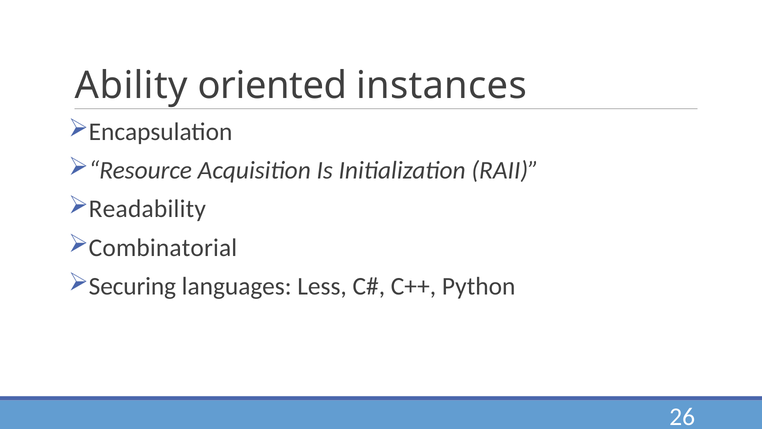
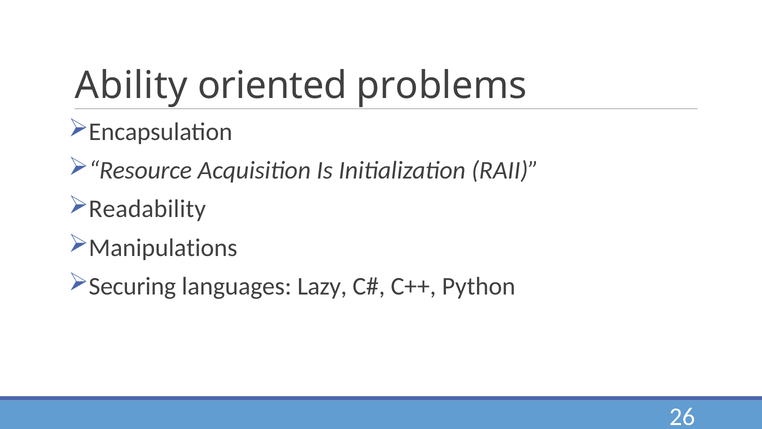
instances: instances -> problems
Combinatorial: Combinatorial -> Manipulations
Less: Less -> Lazy
